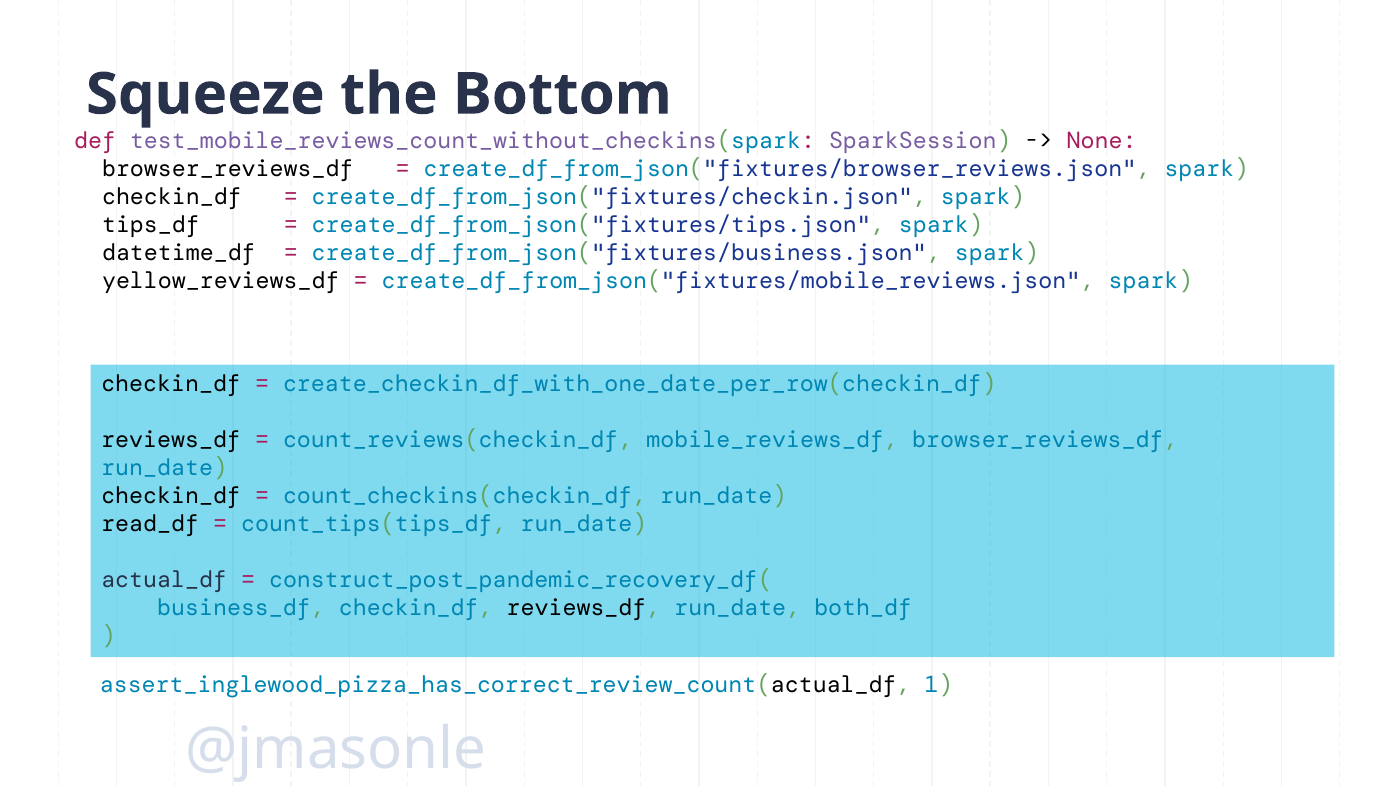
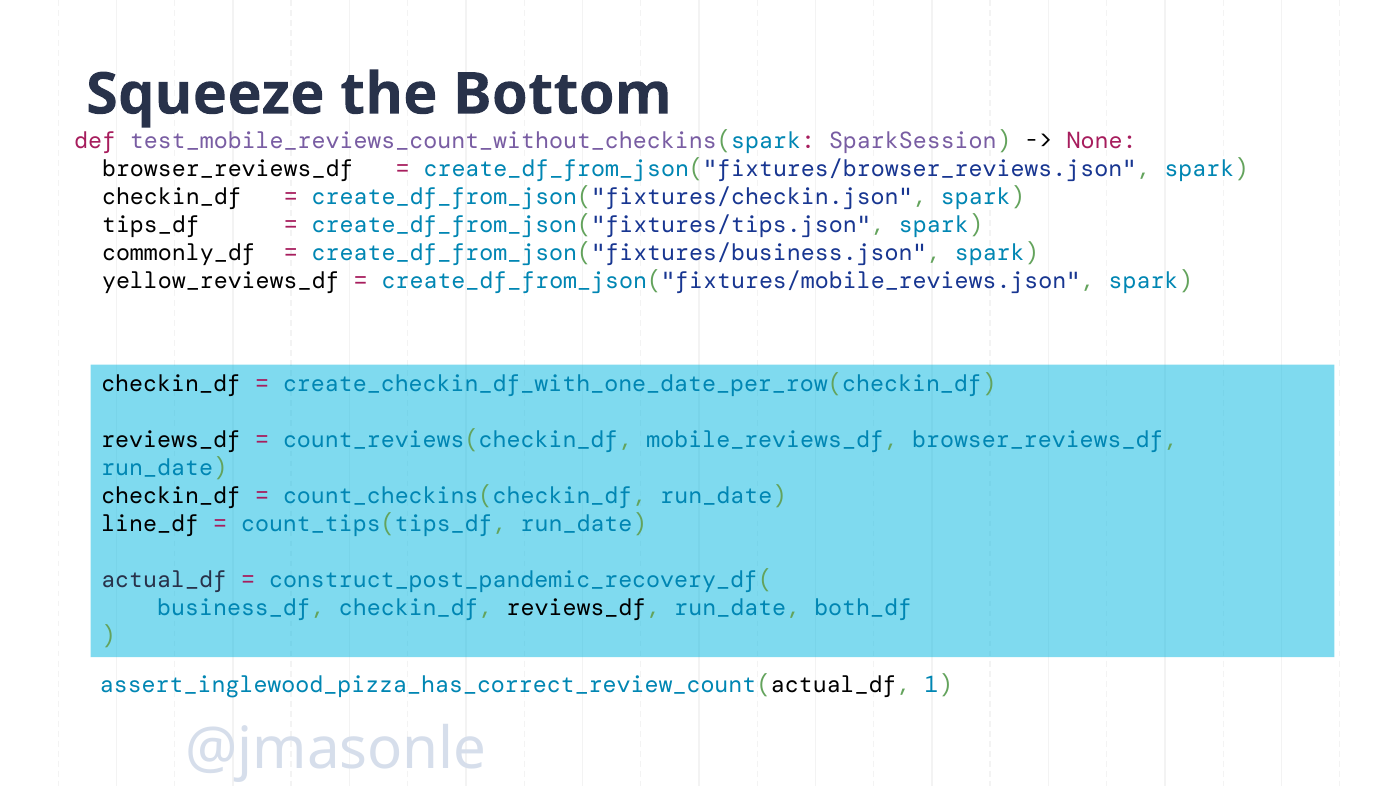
datetime_df: datetime_df -> commonly_df
read_df: read_df -> line_df
